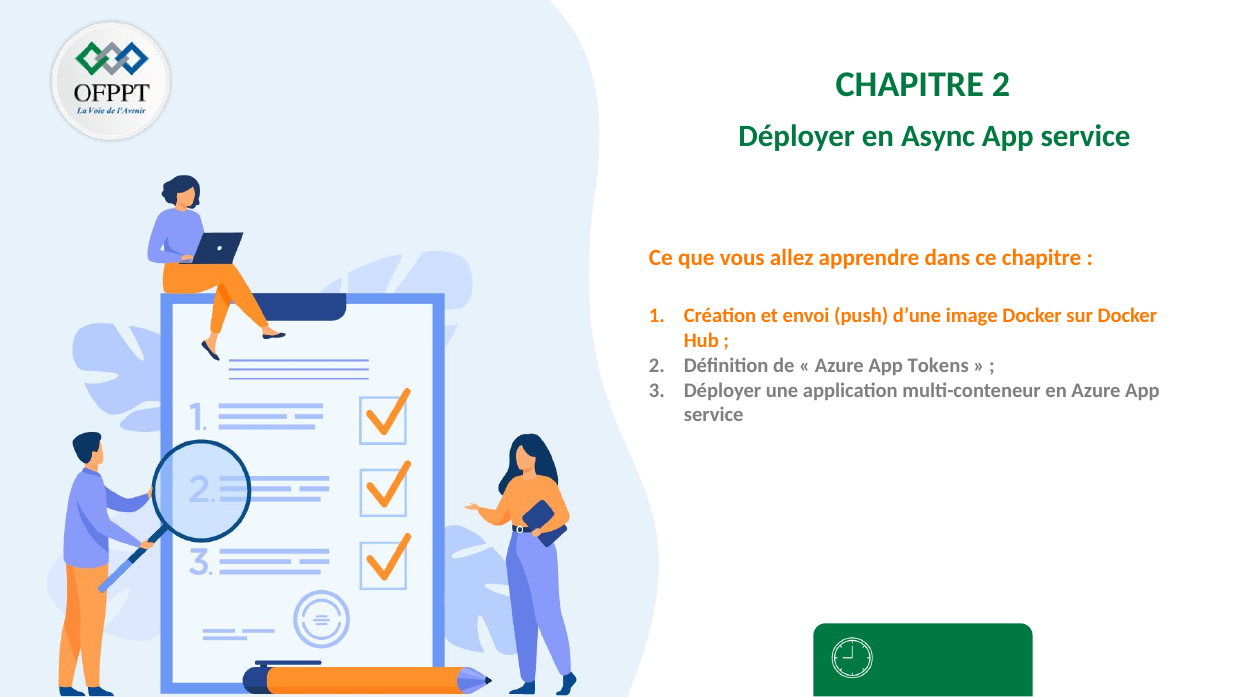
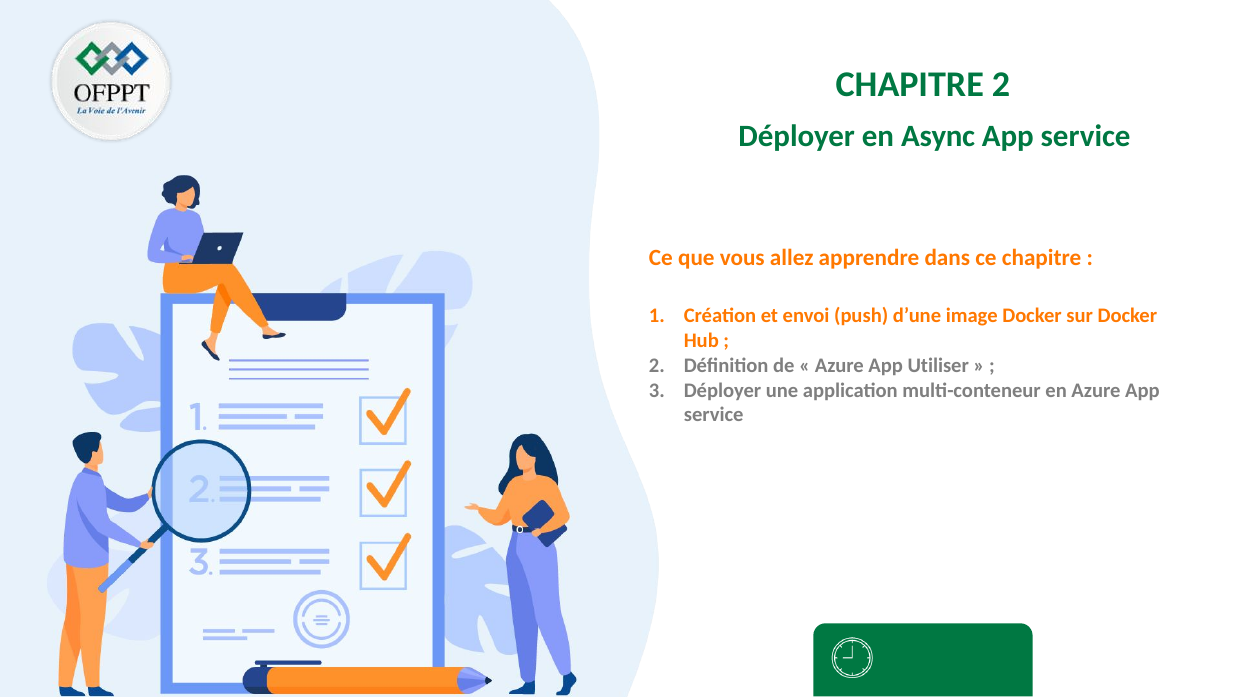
Tokens: Tokens -> Utiliser
